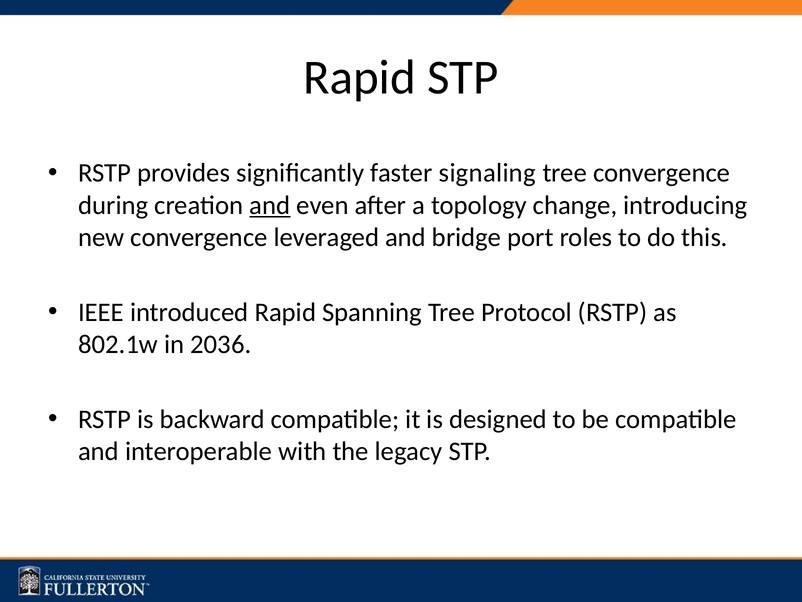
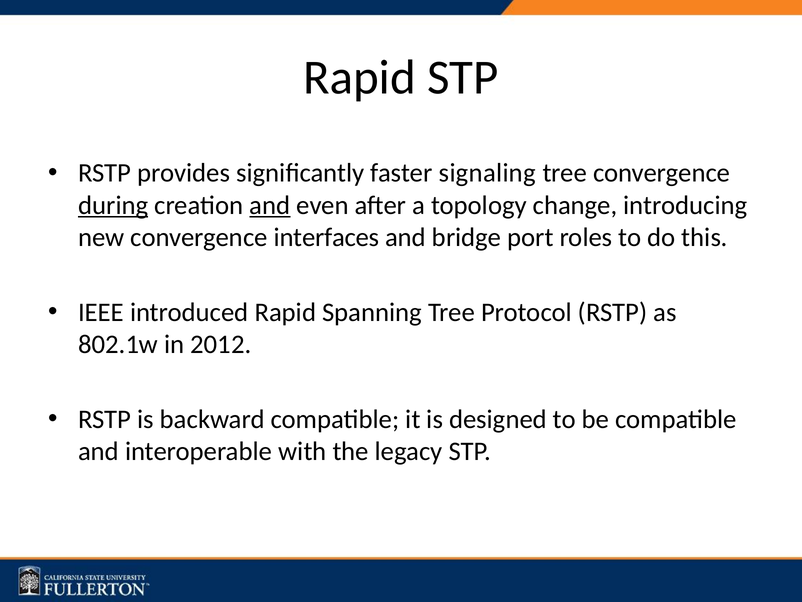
during underline: none -> present
leveraged: leveraged -> interfaces
2036: 2036 -> 2012
